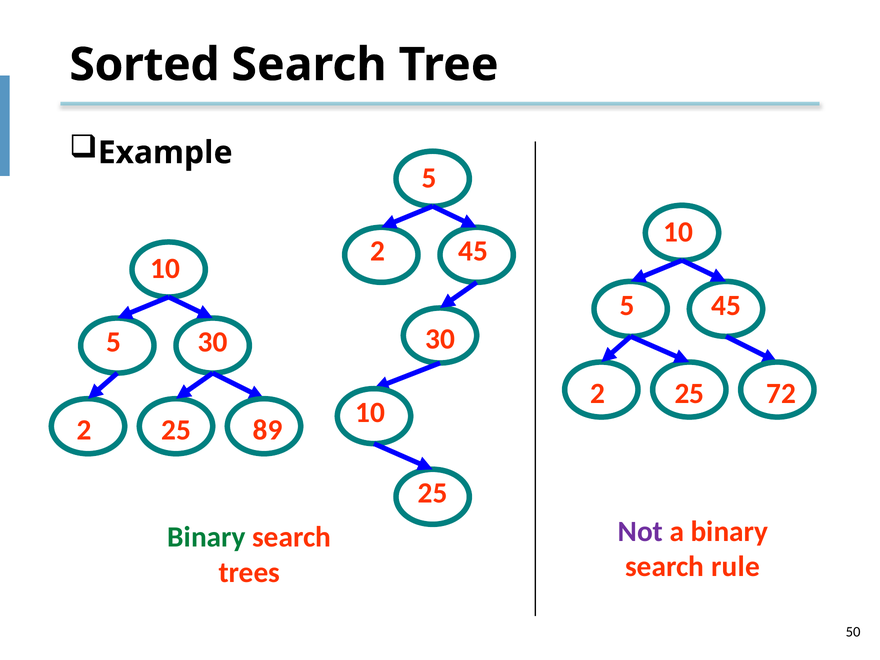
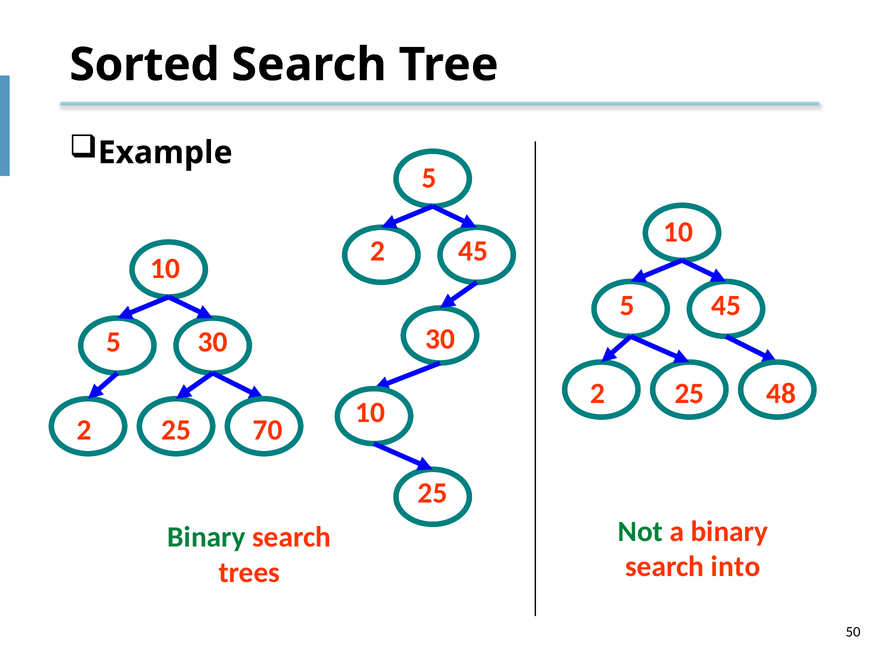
72: 72 -> 48
89: 89 -> 70
Not colour: purple -> green
rule: rule -> into
